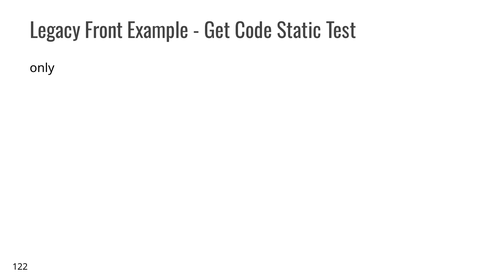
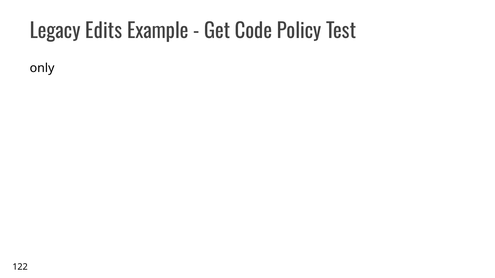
Front: Front -> Edits
Static: Static -> Policy
